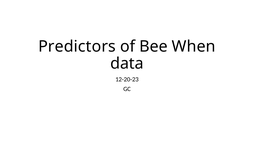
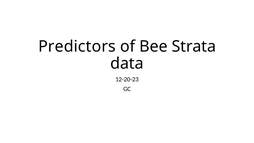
When: When -> Strata
